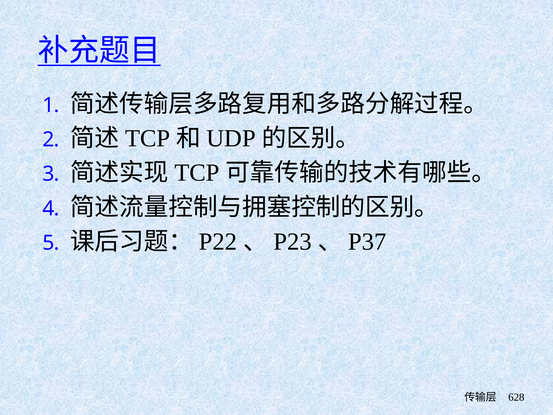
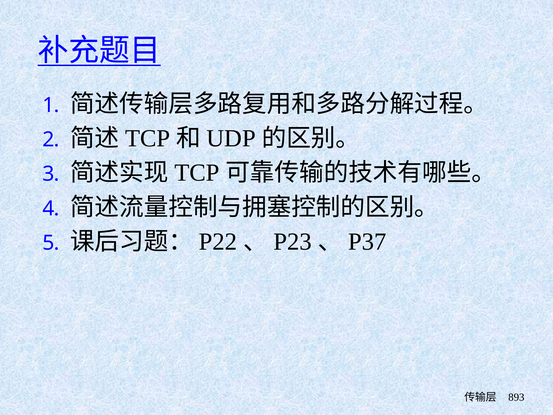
628: 628 -> 893
